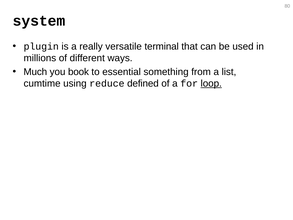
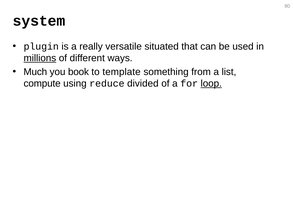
terminal: terminal -> situated
millions underline: none -> present
essential: essential -> template
cumtime: cumtime -> compute
defined: defined -> divided
